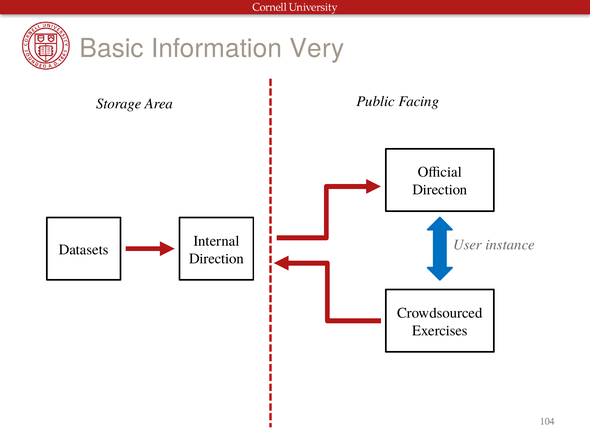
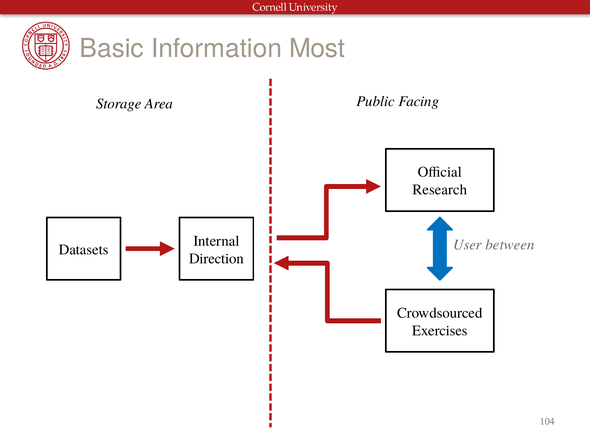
Very: Very -> Most
Direction at (440, 190): Direction -> Research
instance: instance -> between
